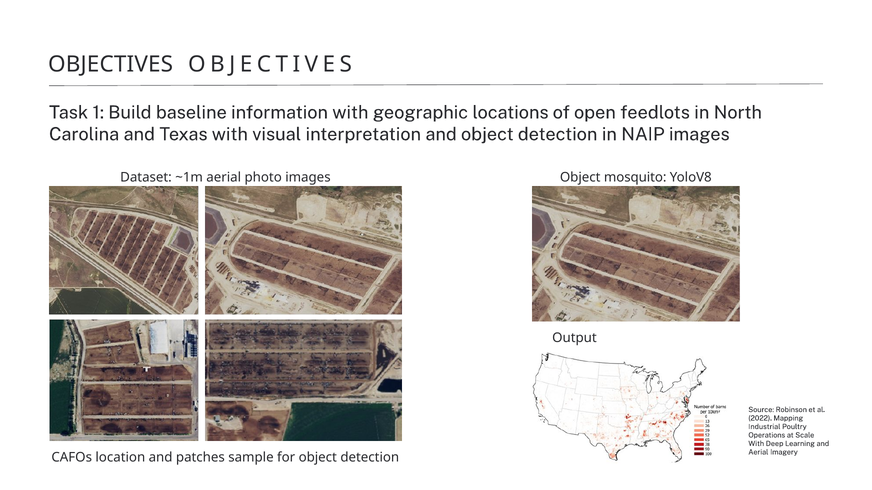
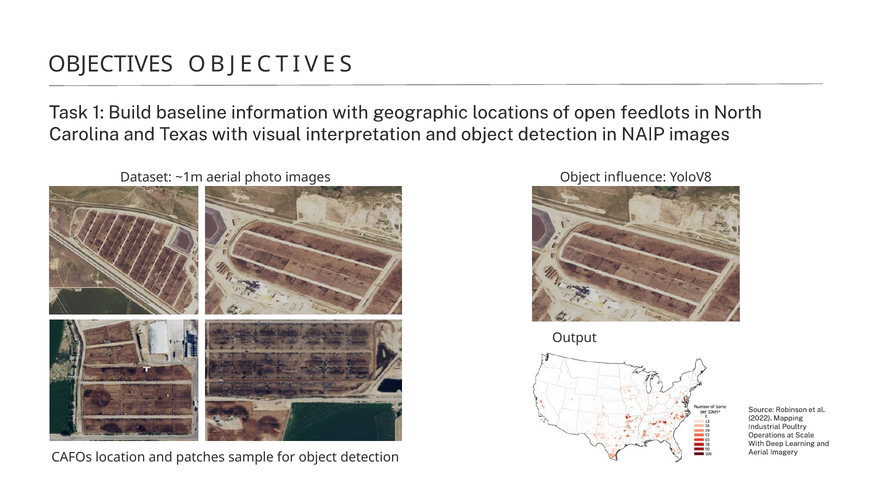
mosquito: mosquito -> influence
